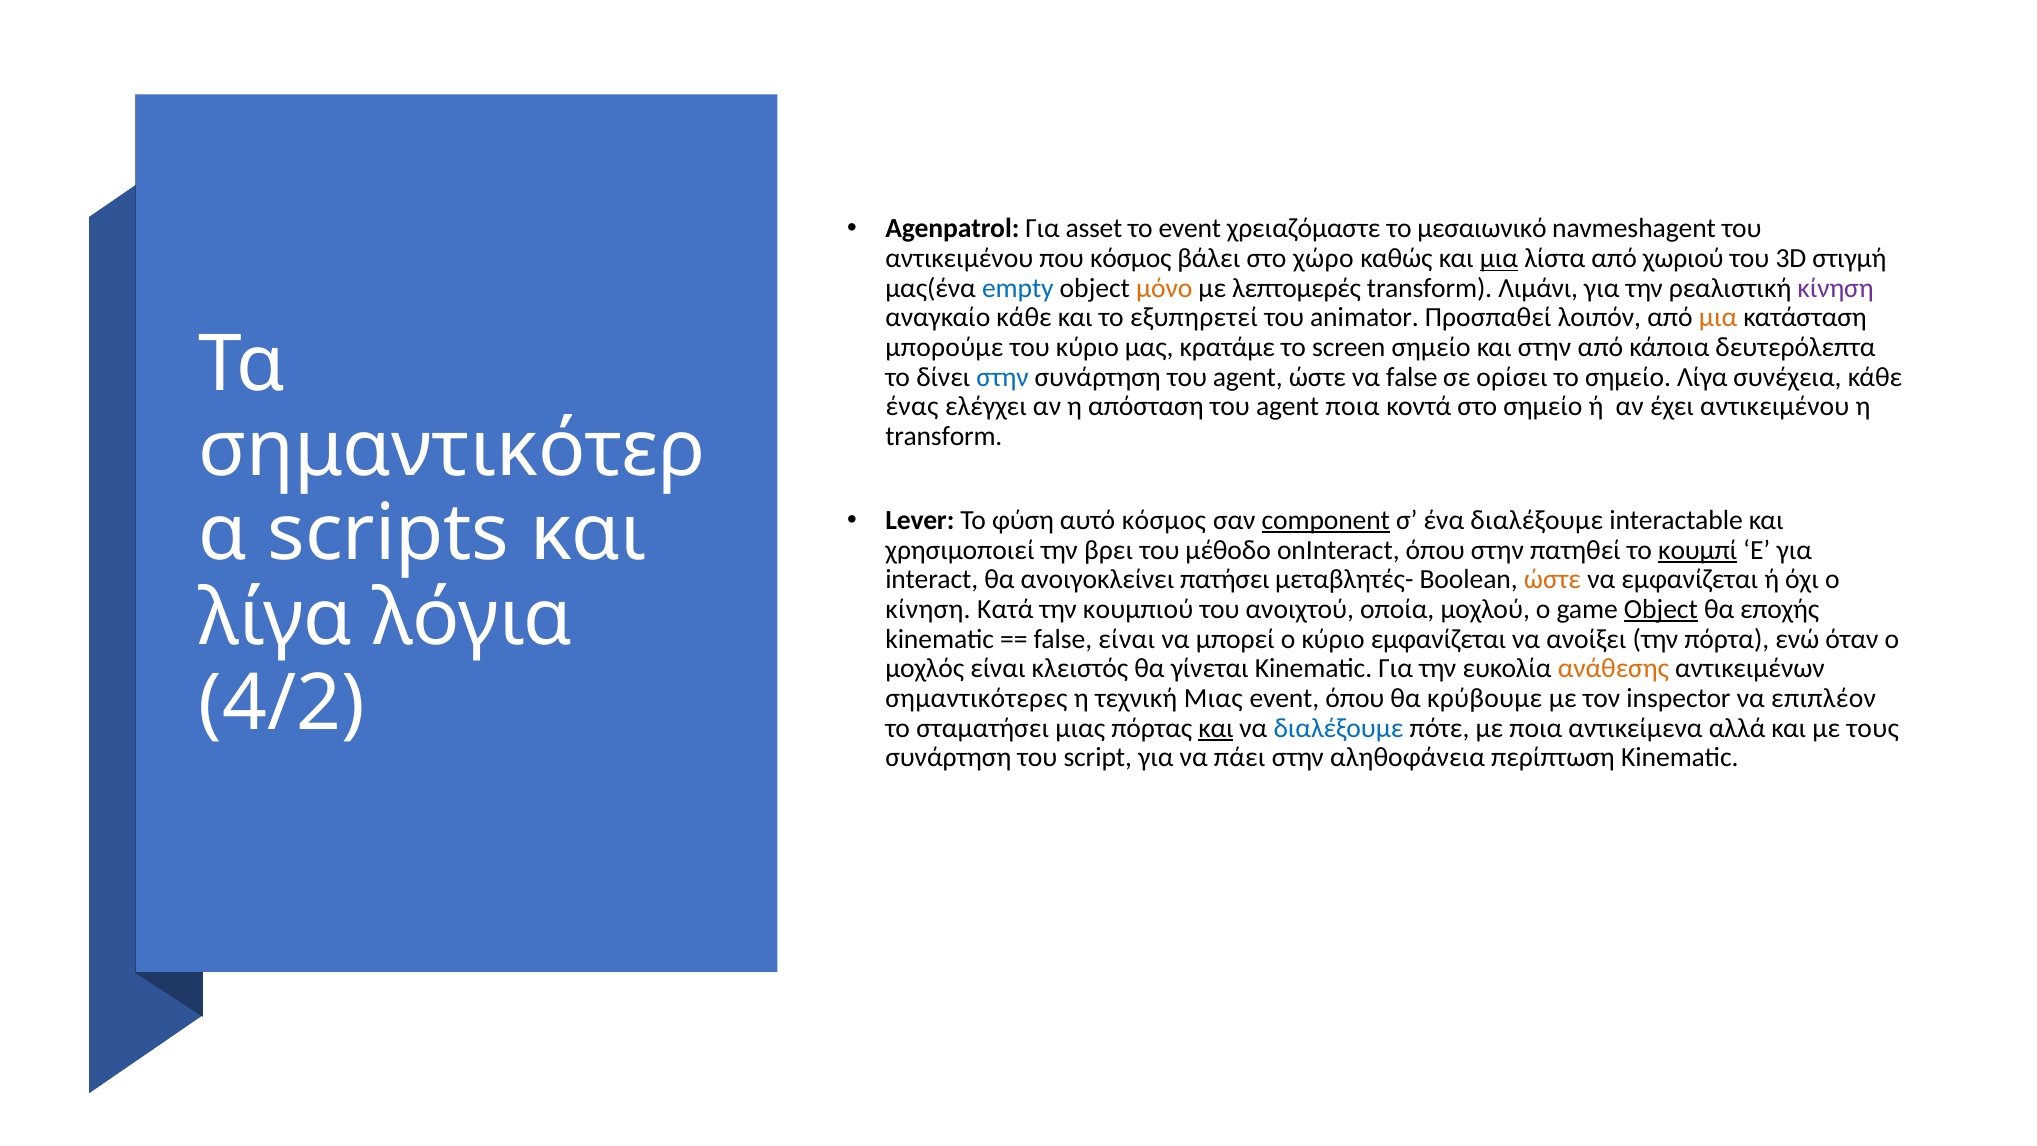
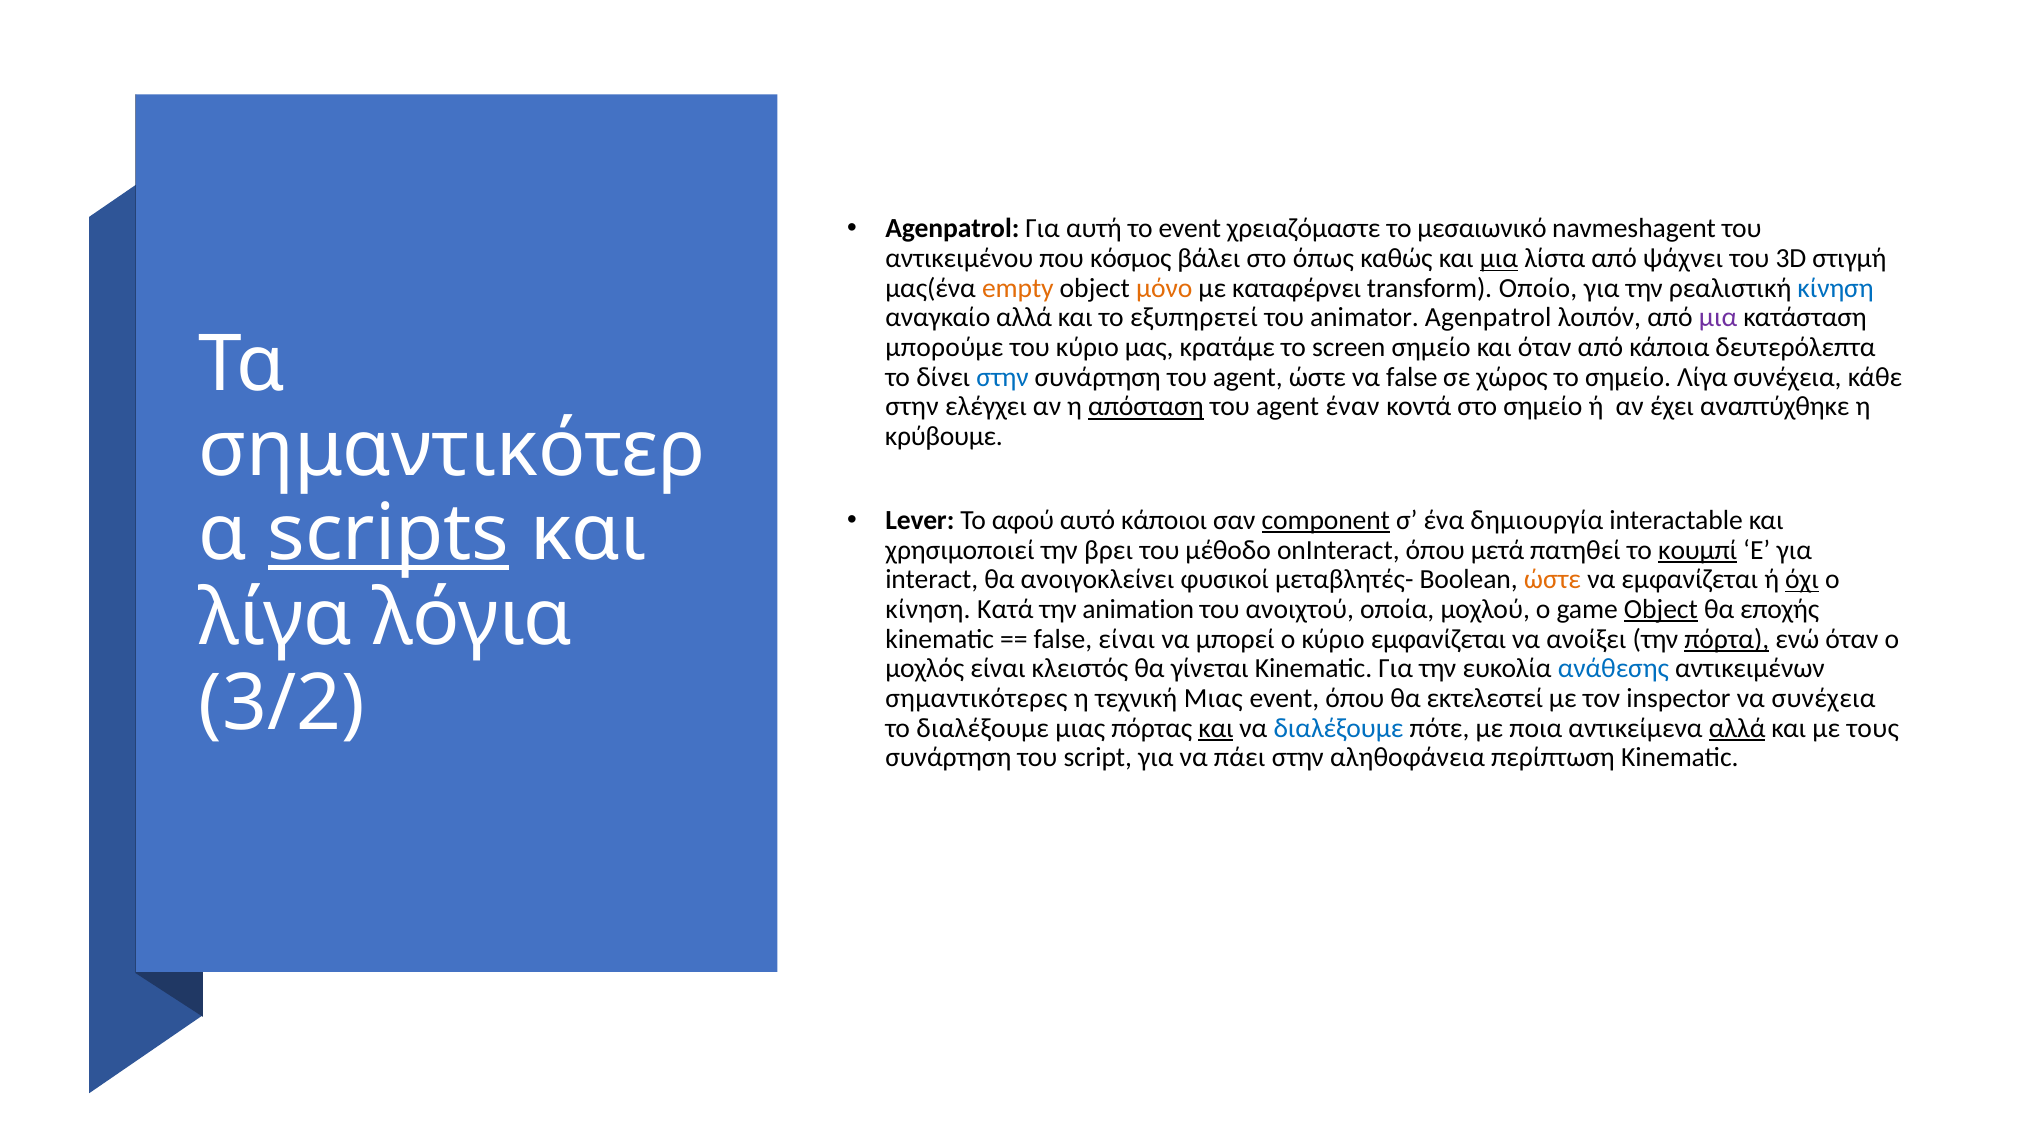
asset: asset -> αυτή
χώρο: χώρο -> όπως
χωριού: χωριού -> ψάχνει
empty colour: blue -> orange
λεπτομερές: λεπτομερές -> καταφέρνει
Λιμάνι: Λιμάνι -> Οποίο
κίνηση at (1836, 288) colour: purple -> blue
αναγκαίο κάθε: κάθε -> αλλά
animator Προσπαθεί: Προσπαθεί -> Agenpatrol
μια at (1718, 318) colour: orange -> purple
και στην: στην -> όταν
ορίσει: ορίσει -> χώρος
ένας at (912, 407): ένας -> στην
απόσταση underline: none -> present
agent ποια: ποια -> έναν
έχει αντικειμένου: αντικειμένου -> αναπτύχθηκε
transform at (944, 436): transform -> κρύβουμε
φύση: φύση -> αφού
αυτό κόσμος: κόσμος -> κάποιοι
ένα διαλέξουμε: διαλέξουμε -> δημιουργία
scripts underline: none -> present
όπου στην: στην -> μετά
πατήσει: πατήσει -> φυσικοί
όχι underline: none -> present
κουμπιού: κουμπιού -> animation
πόρτα underline: none -> present
ανάθεσης colour: orange -> blue
4/2: 4/2 -> 3/2
κρύβουμε: κρύβουμε -> εκτελεστεί
να επιπλέον: επιπλέον -> συνέχεια
το σταματήσει: σταματήσει -> διαλέξουμε
αλλά at (1737, 728) underline: none -> present
